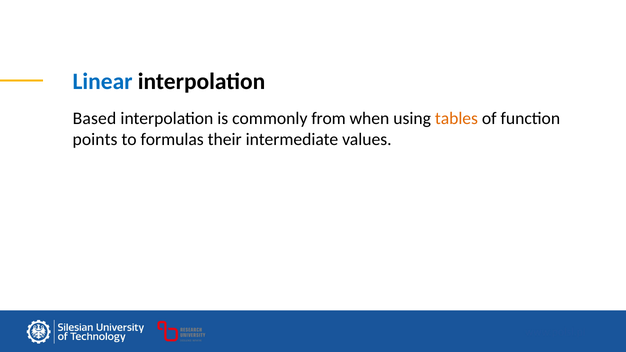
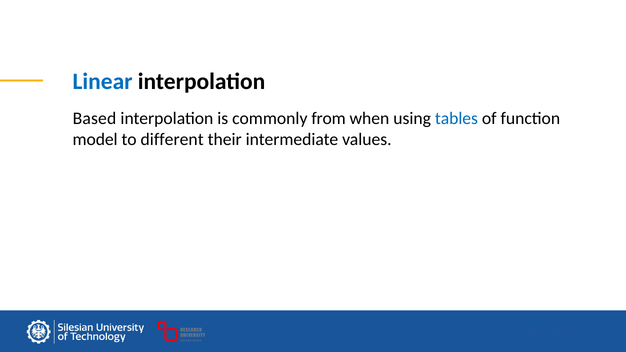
tables colour: orange -> blue
points: points -> model
formulas: formulas -> different
